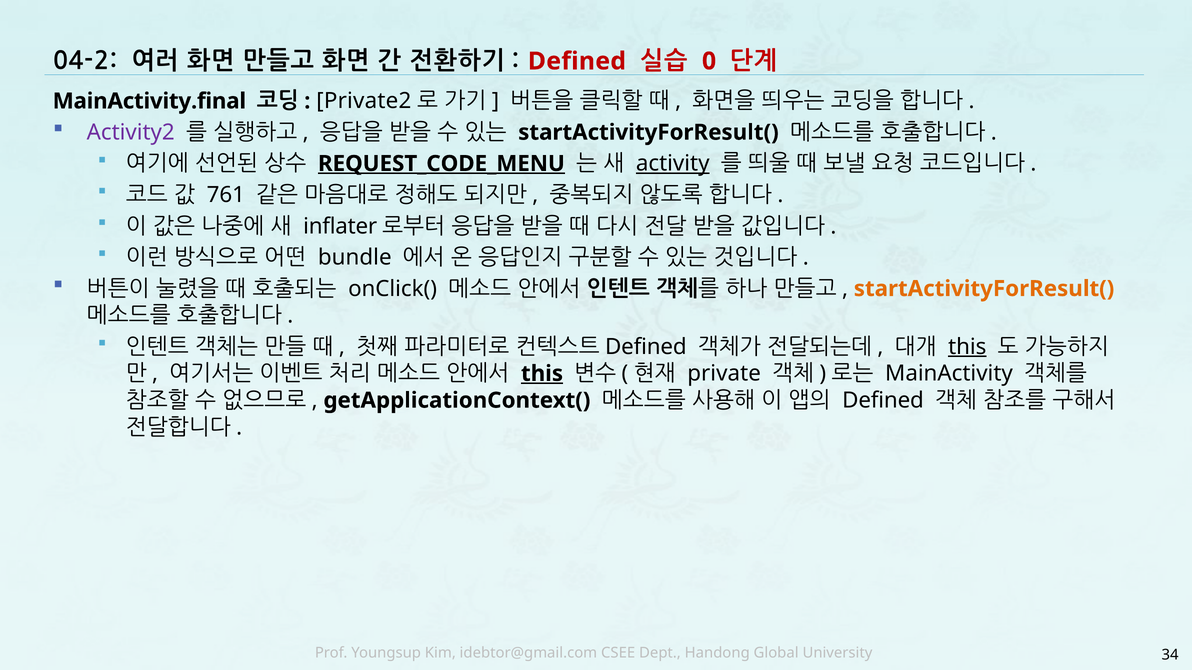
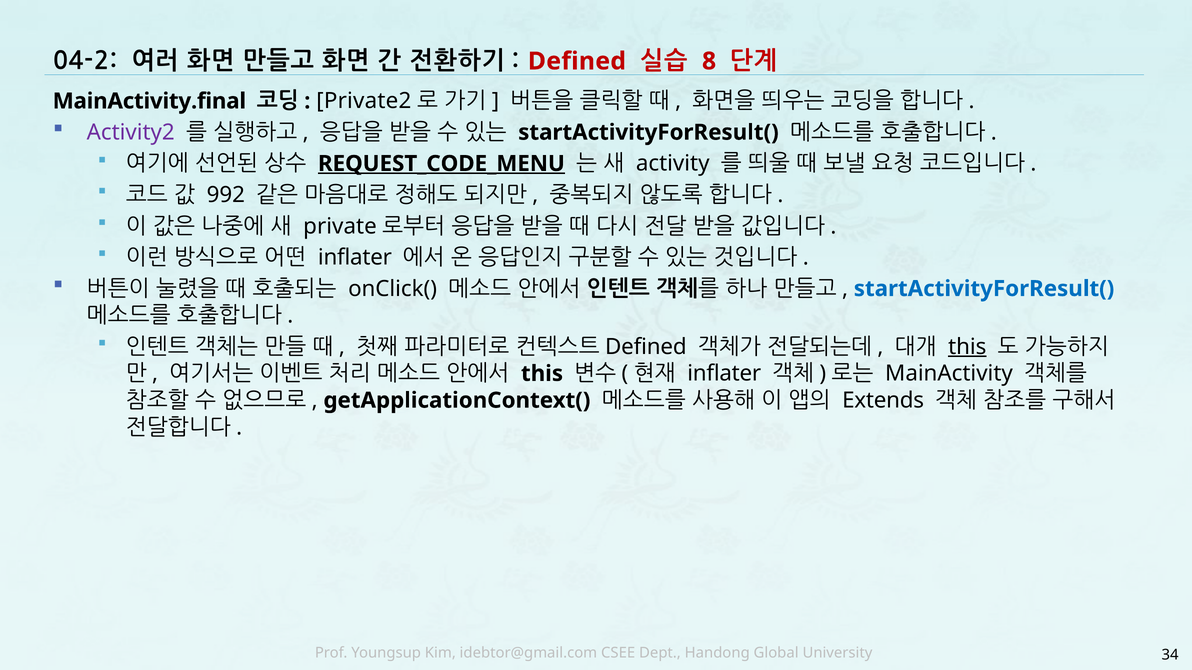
0: 0 -> 8
activity underline: present -> none
761: 761 -> 992
inflater: inflater -> private
bundle at (355, 258): bundle -> inflater
startActivityForResult( at (984, 289) colour: orange -> blue
this at (542, 374) underline: present -> none
private at (724, 374): private -> inflater
Defined at (883, 401): Defined -> Extends
